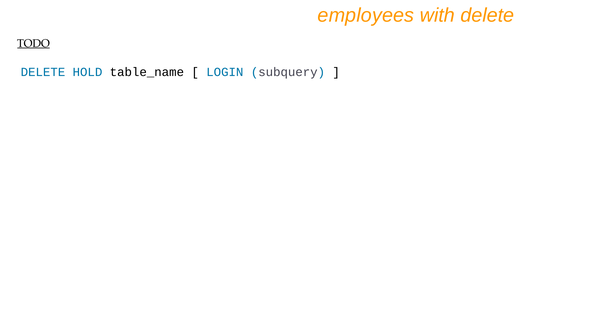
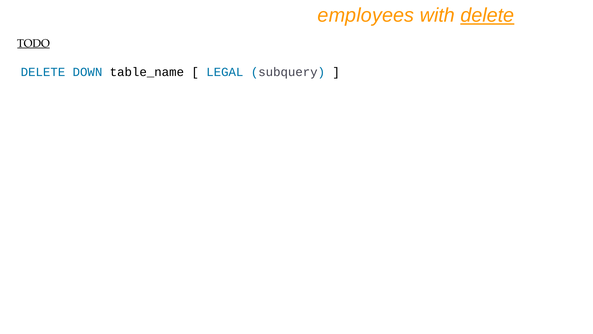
delete at (487, 15) underline: none -> present
HOLD: HOLD -> DOWN
LOGIN: LOGIN -> LEGAL
